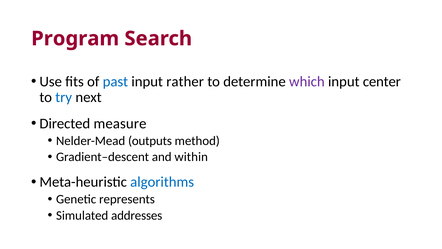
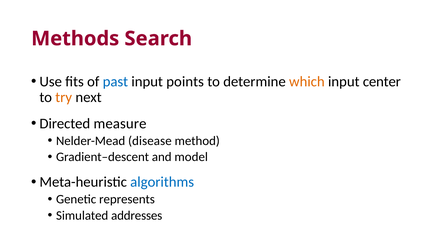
Program: Program -> Methods
rather: rather -> points
which colour: purple -> orange
try colour: blue -> orange
outputs: outputs -> disease
within: within -> model
